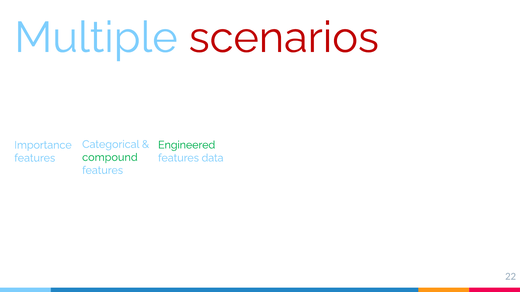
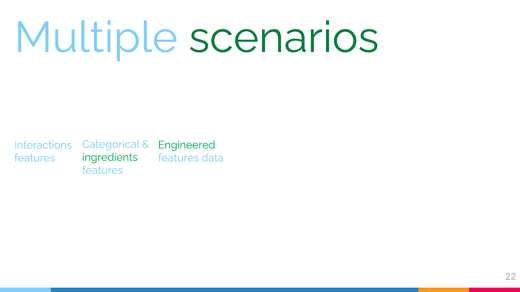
scenarios colour: red -> green
Importance: Importance -> Interactions
compound: compound -> ingredients
